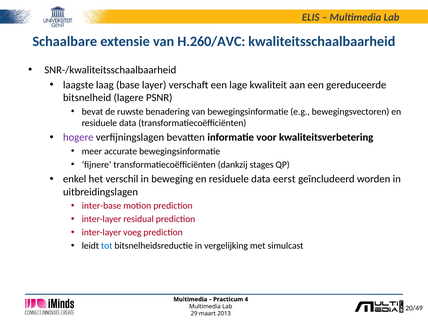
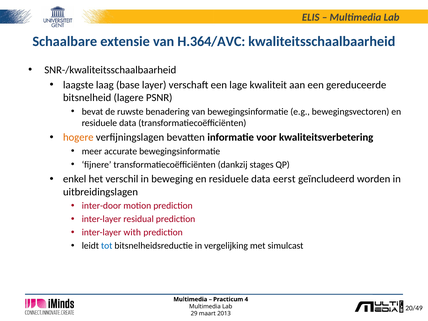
H.260/AVC: H.260/AVC -> H.364/AVC
hogere colour: purple -> orange
inter-base: inter-base -> inter-door
voeg: voeg -> with
